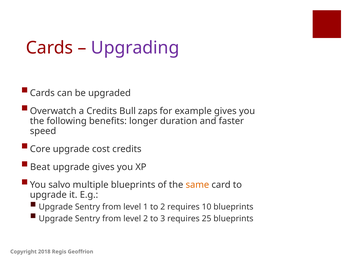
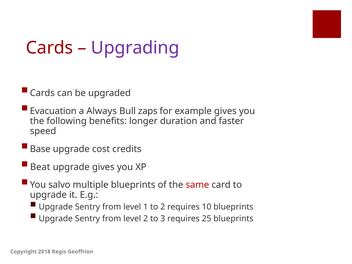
Overwatch: Overwatch -> Evacuation
a Credits: Credits -> Always
Core: Core -> Base
same colour: orange -> red
